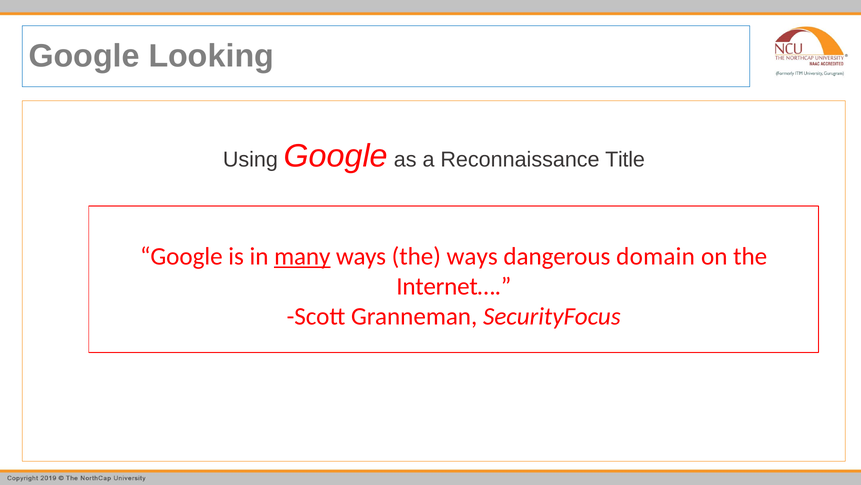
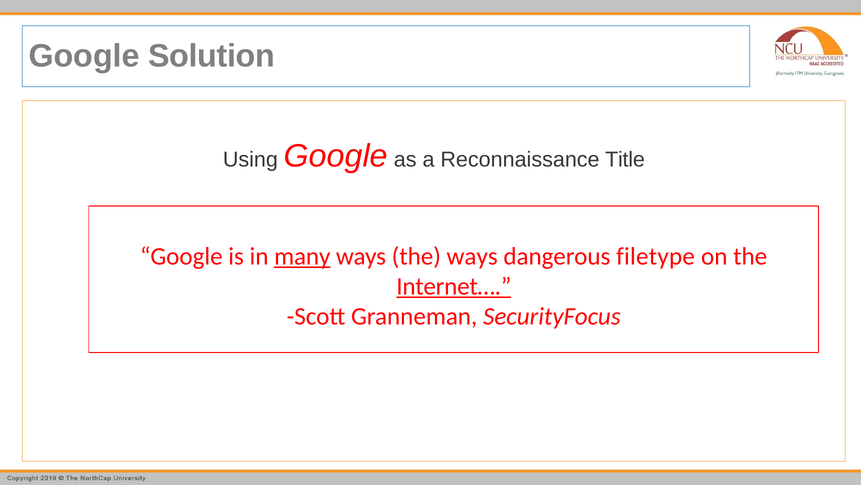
Looking: Looking -> Solution
domain: domain -> filetype
Internet… underline: none -> present
